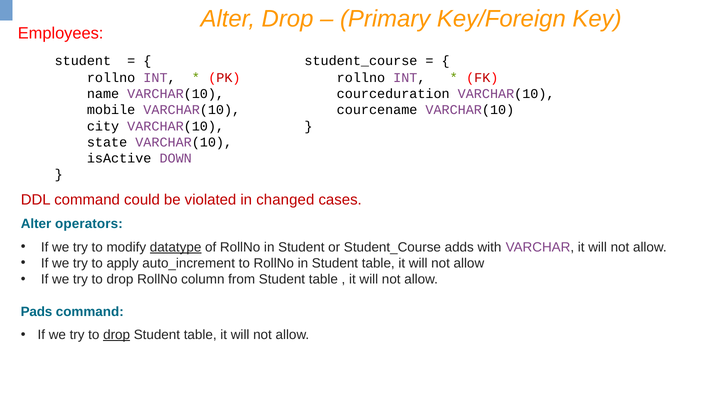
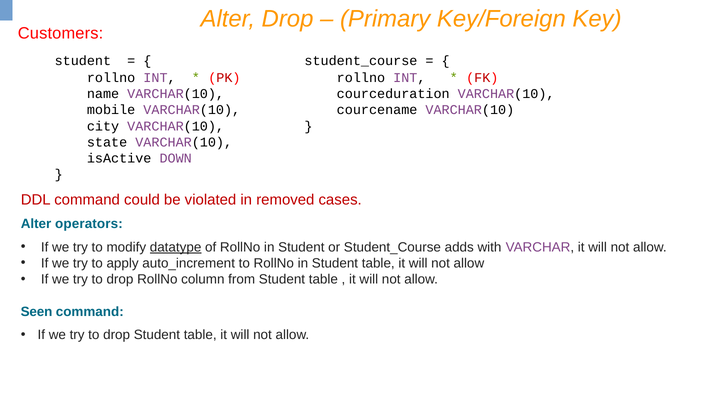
Employees: Employees -> Customers
changed: changed -> removed
Pads: Pads -> Seen
drop at (117, 335) underline: present -> none
